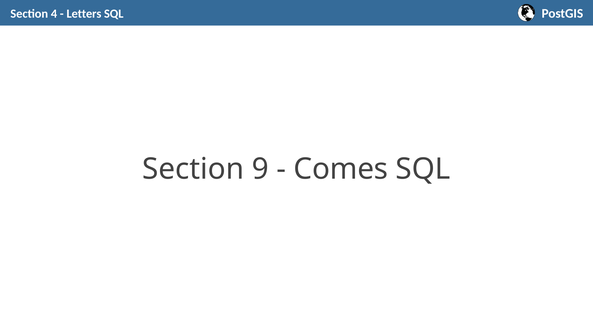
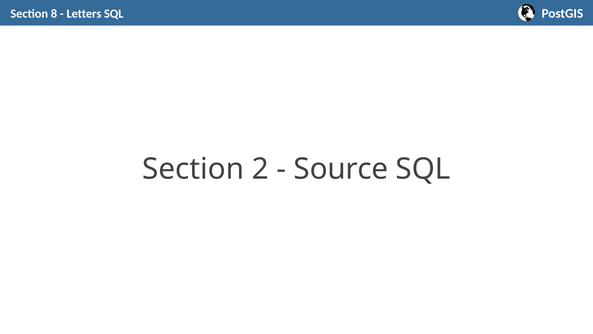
4: 4 -> 8
9: 9 -> 2
Comes: Comes -> Source
